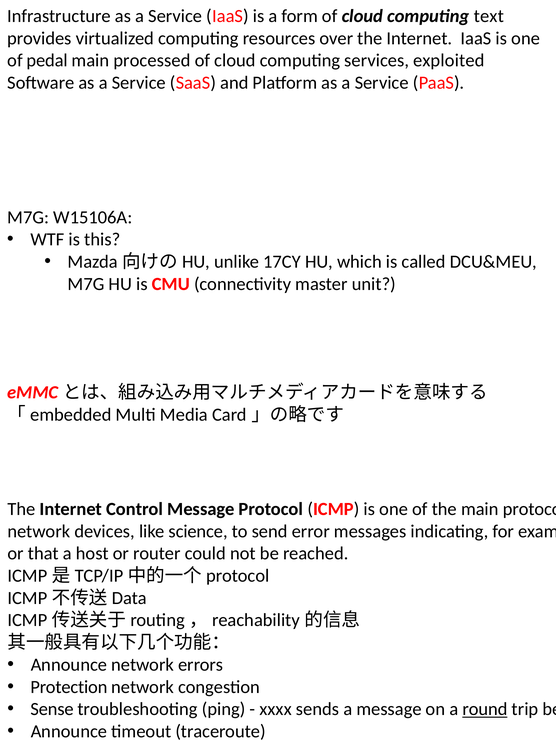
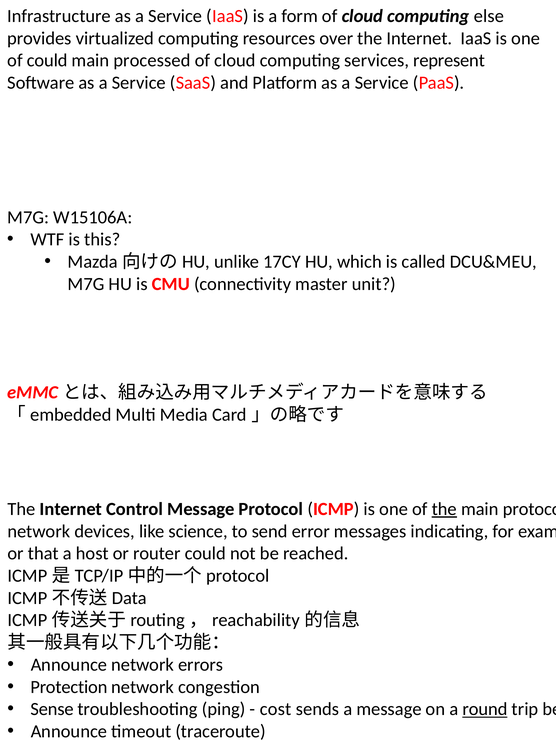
text: text -> else
of pedal: pedal -> could
exploited: exploited -> represent
the at (444, 509) underline: none -> present
xxxx: xxxx -> cost
